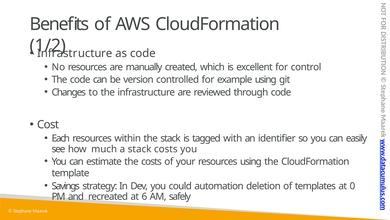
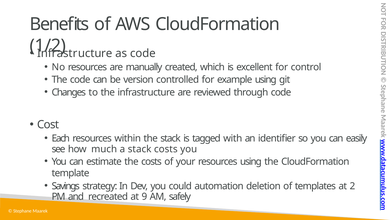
0: 0 -> 2
6: 6 -> 9
